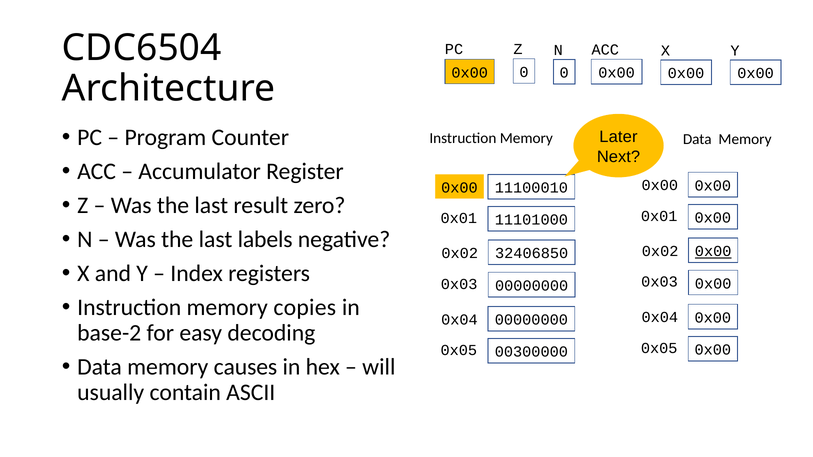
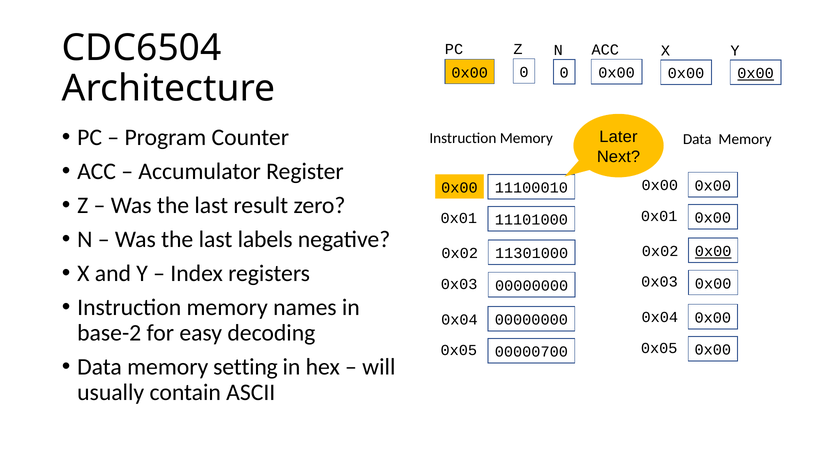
0x00 at (756, 73) underline: none -> present
32406850: 32406850 -> 11301000
copies: copies -> names
00300000: 00300000 -> 00000700
causes: causes -> setting
